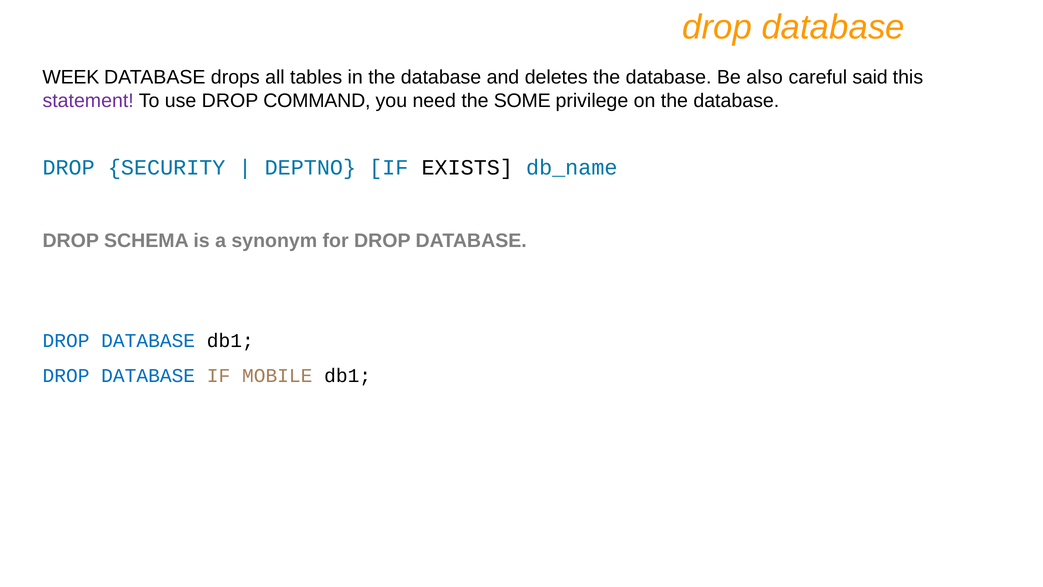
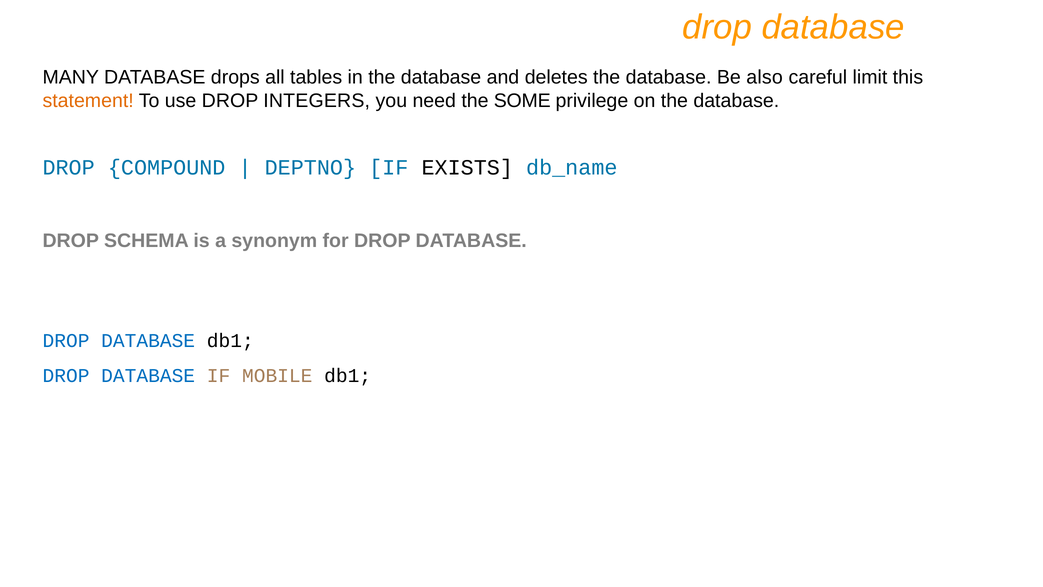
WEEK: WEEK -> MANY
said: said -> limit
statement colour: purple -> orange
COMMAND: COMMAND -> INTEGERS
SECURITY: SECURITY -> COMPOUND
